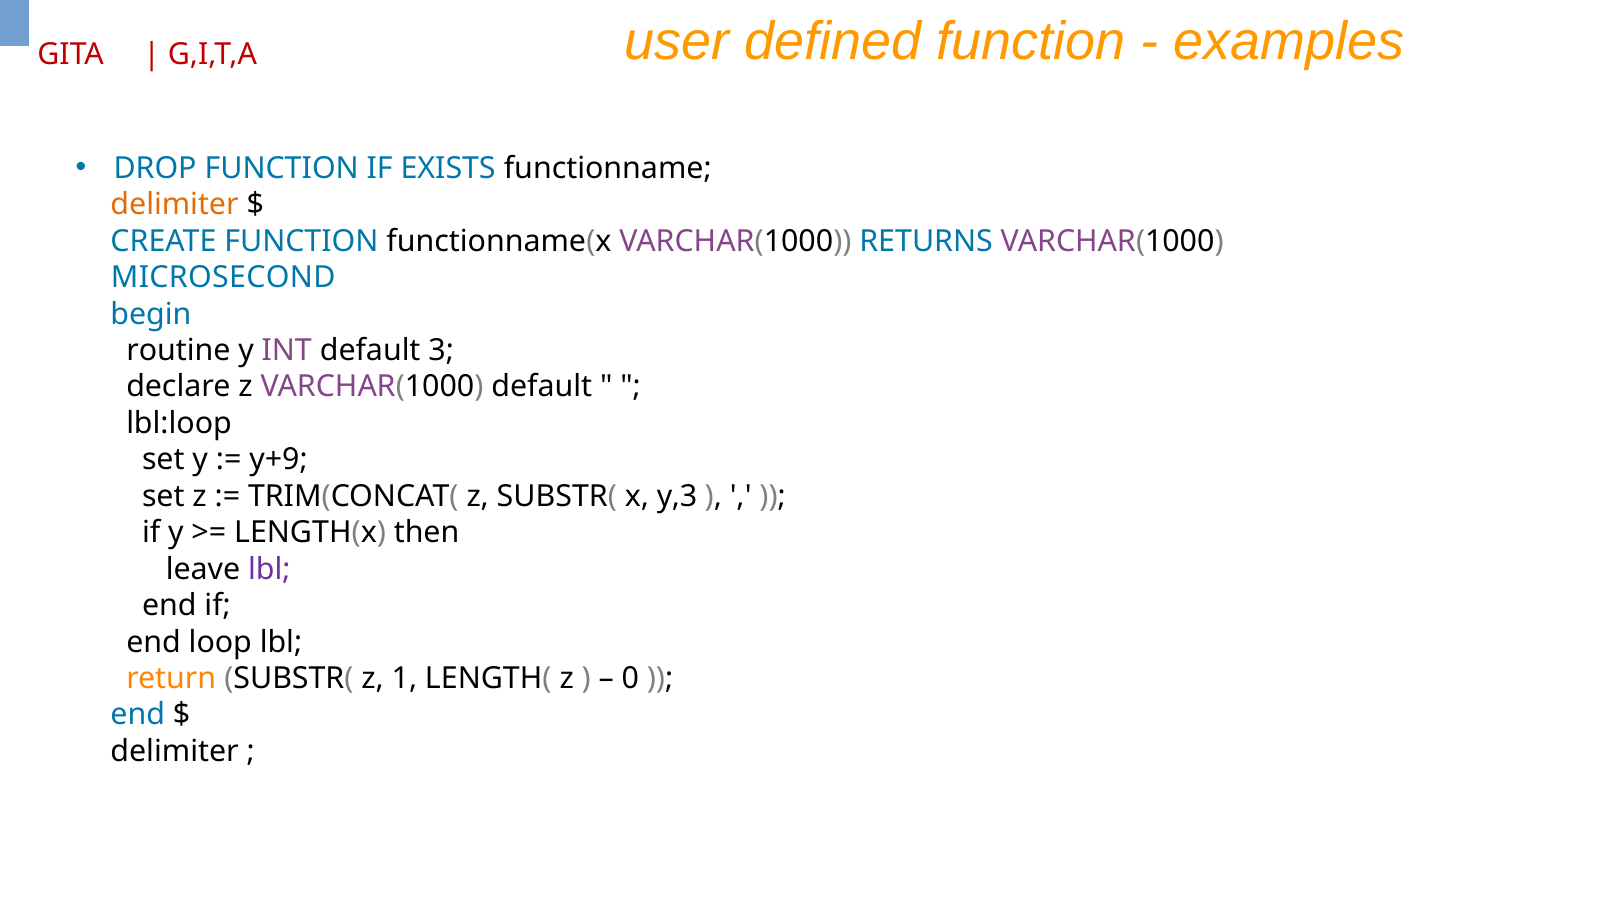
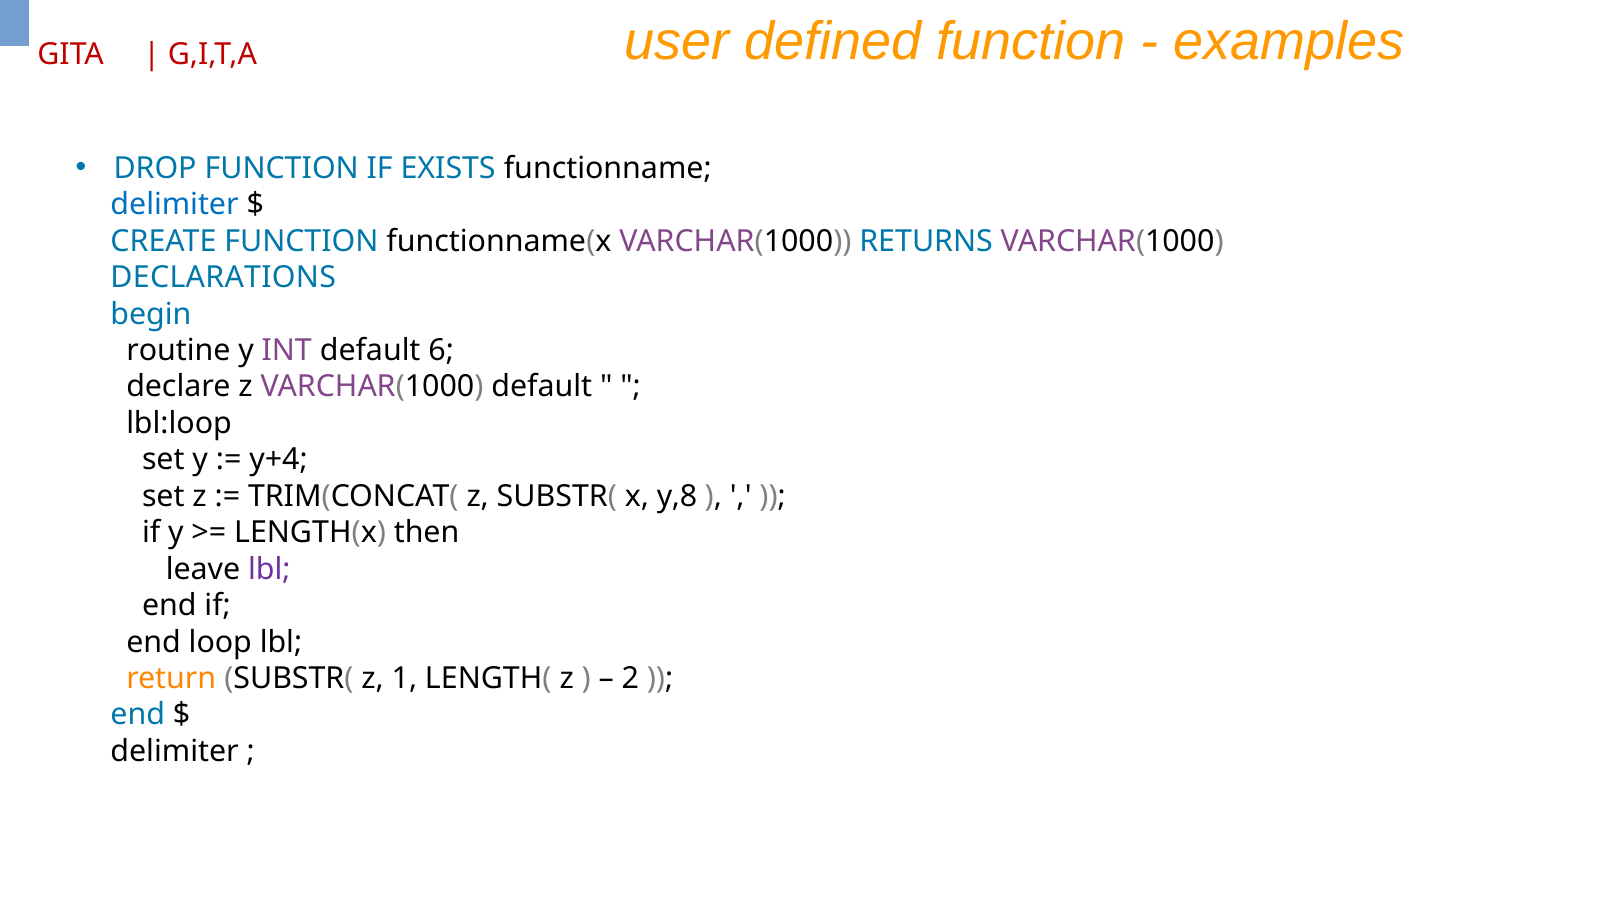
delimiter at (175, 205) colour: orange -> blue
MICROSECOND: MICROSECOND -> DECLARATIONS
3: 3 -> 6
y+9: y+9 -> y+4
y,3: y,3 -> y,8
0: 0 -> 2
